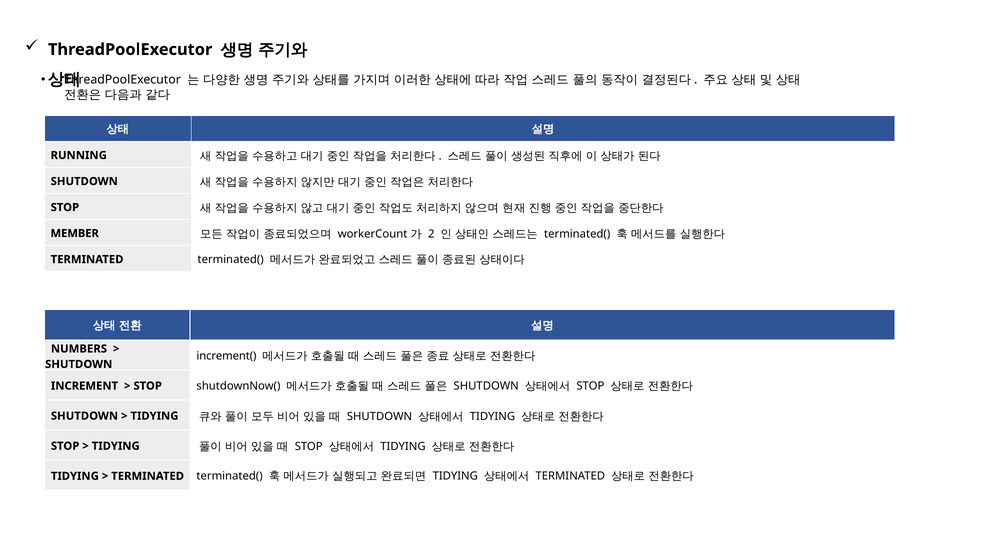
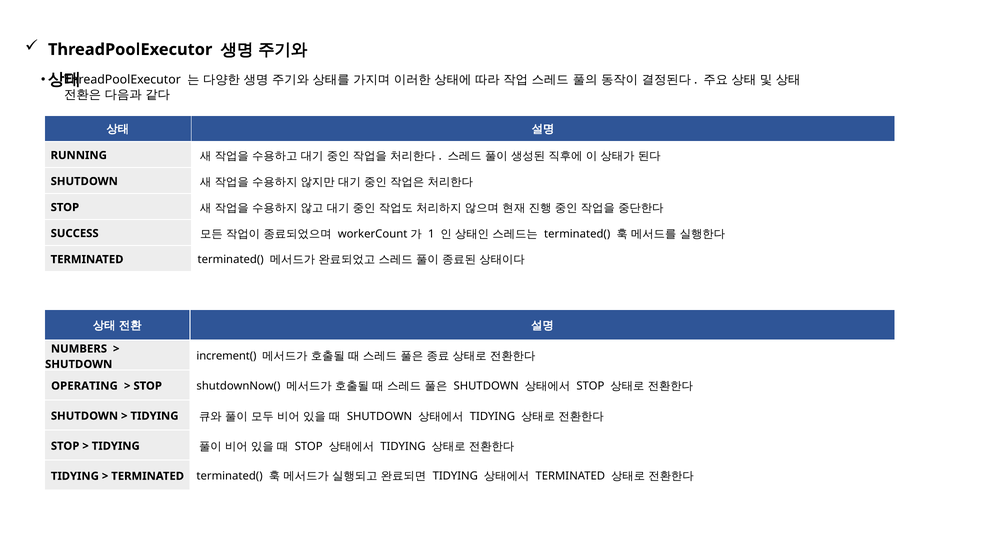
MEMBER: MEMBER -> SUCCESS
2: 2 -> 1
INCREMENT: INCREMENT -> OPERATING
